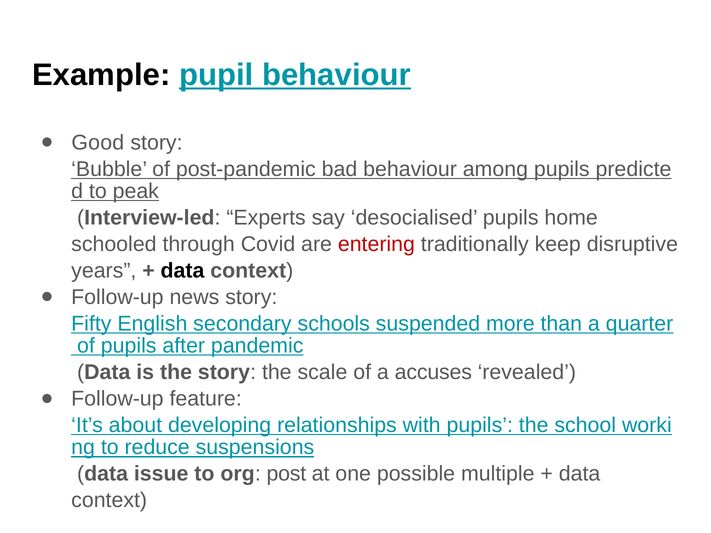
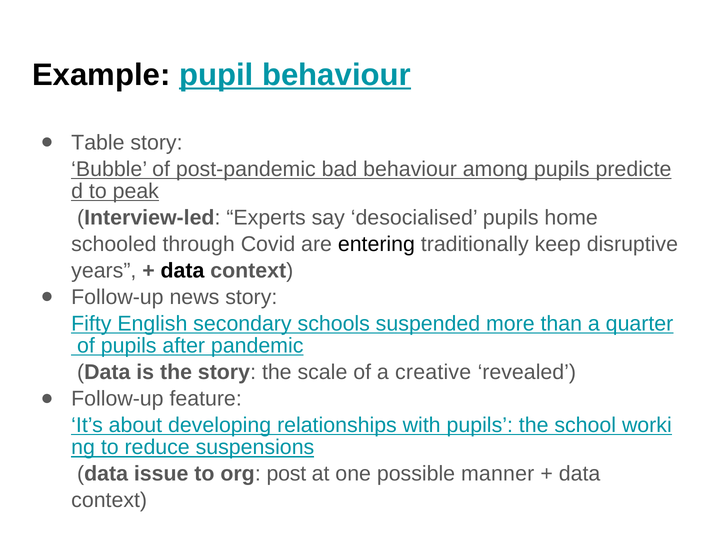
Good: Good -> Table
entering colour: red -> black
accuses: accuses -> creative
multiple: multiple -> manner
